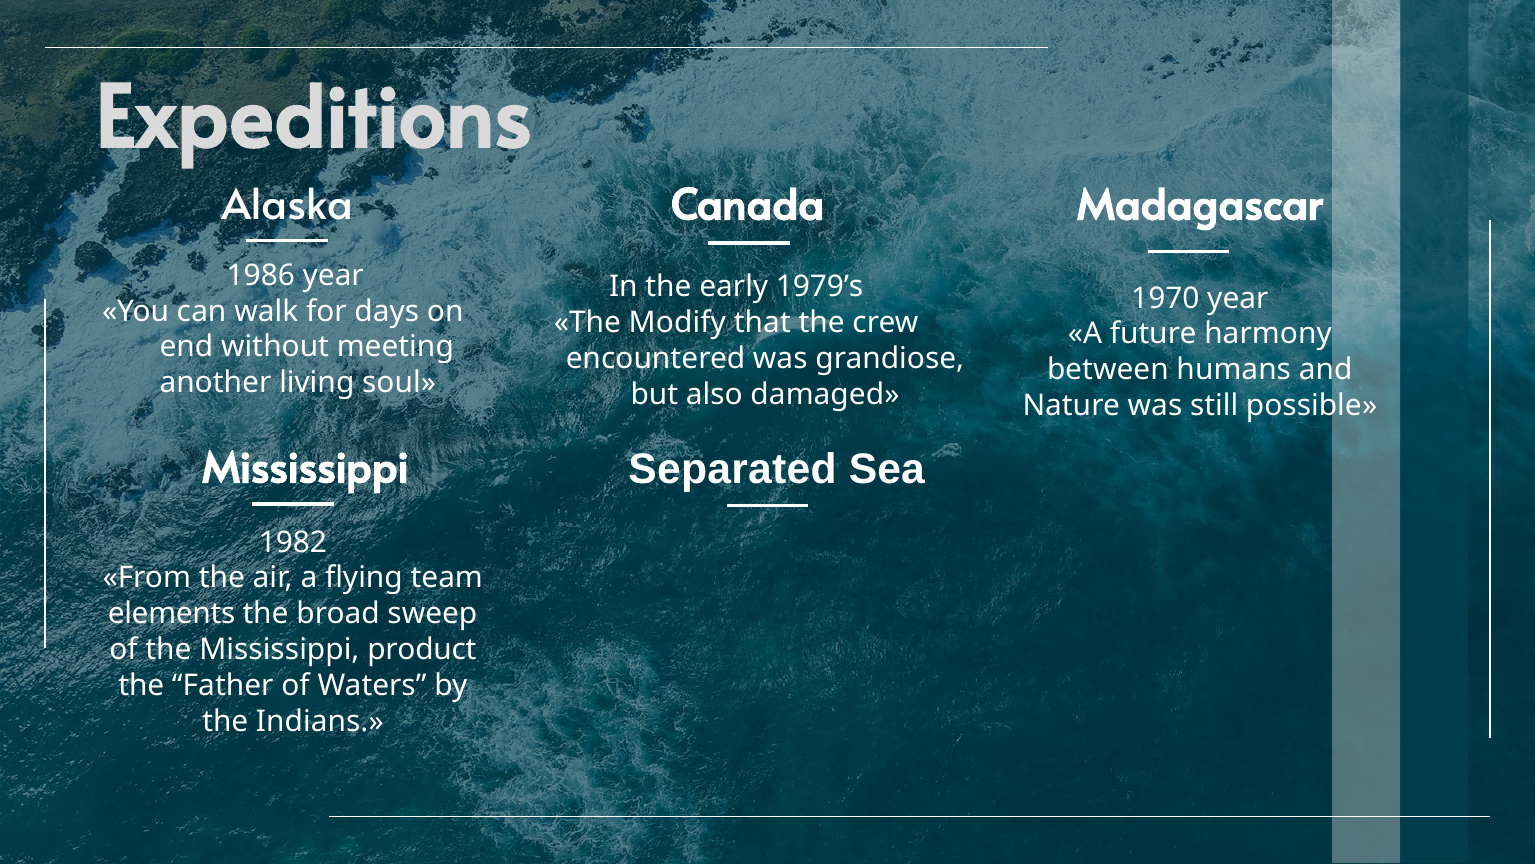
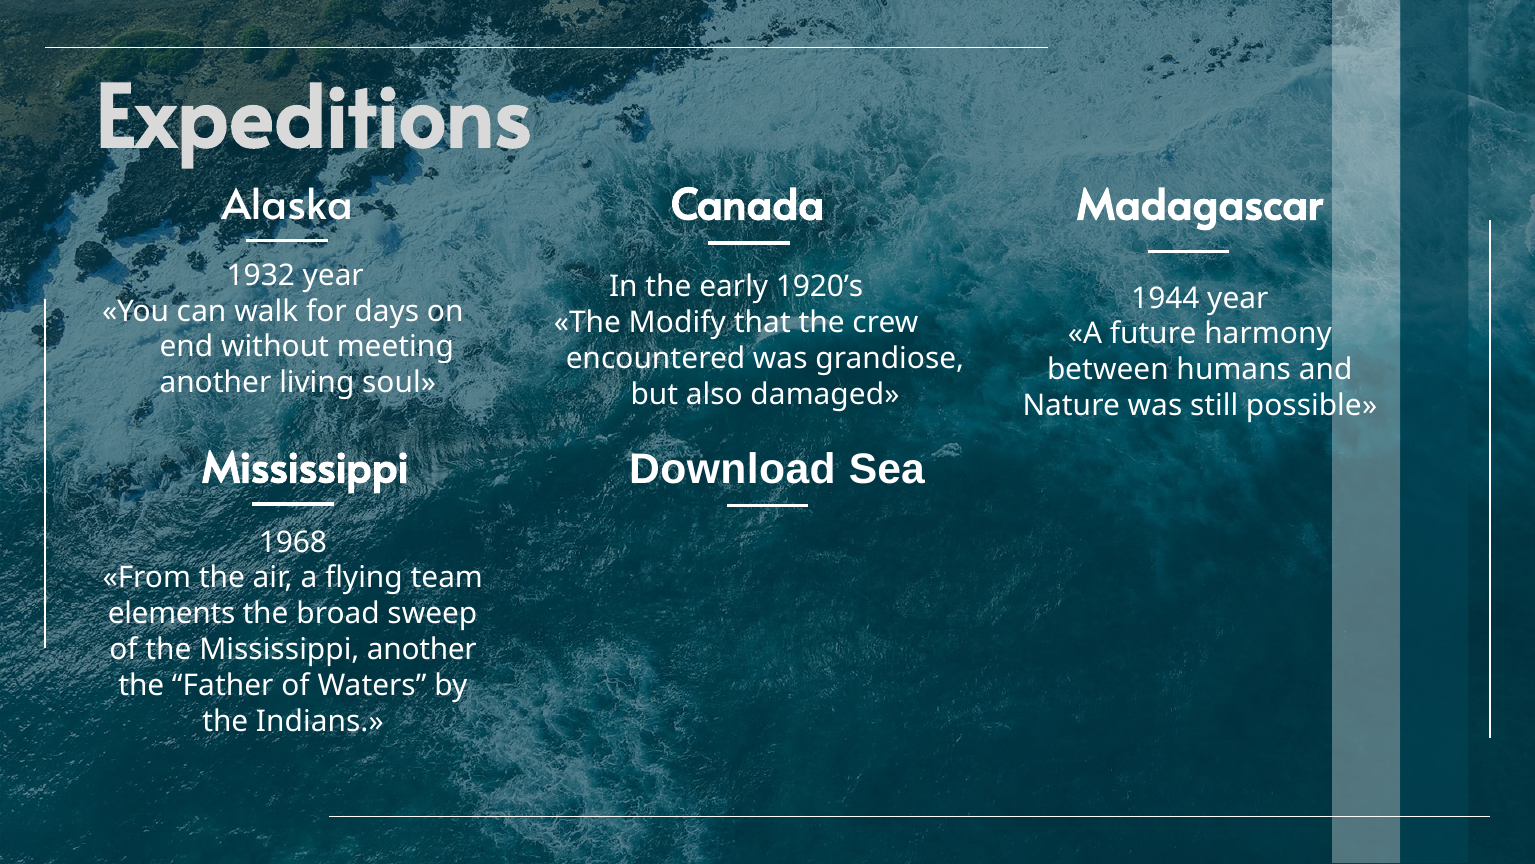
1986: 1986 -> 1932
1979’s: 1979’s -> 1920’s
1970: 1970 -> 1944
Separated: Separated -> Download
1982: 1982 -> 1968
Mississippi product: product -> another
